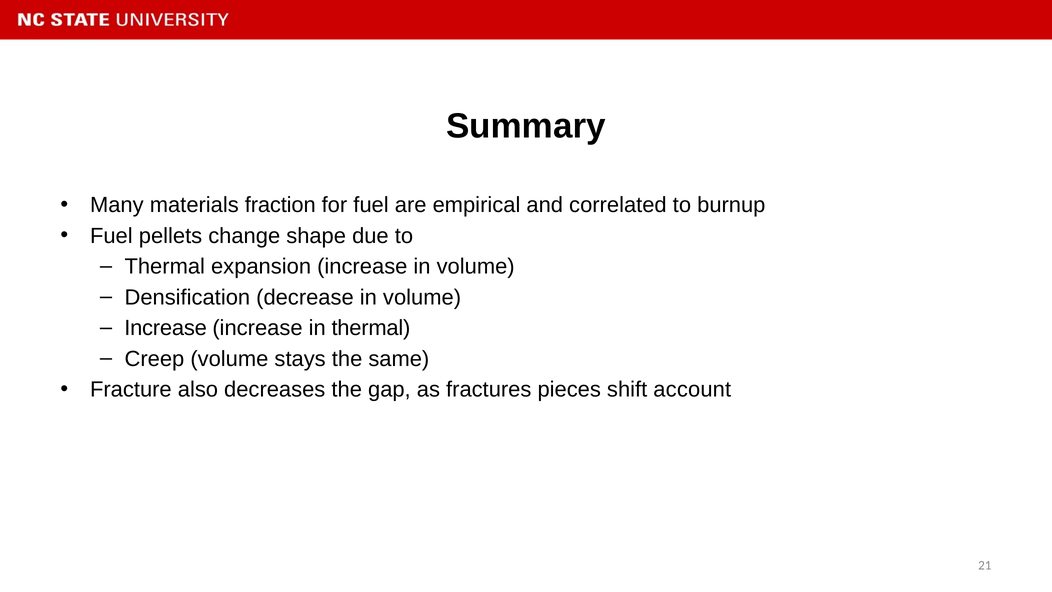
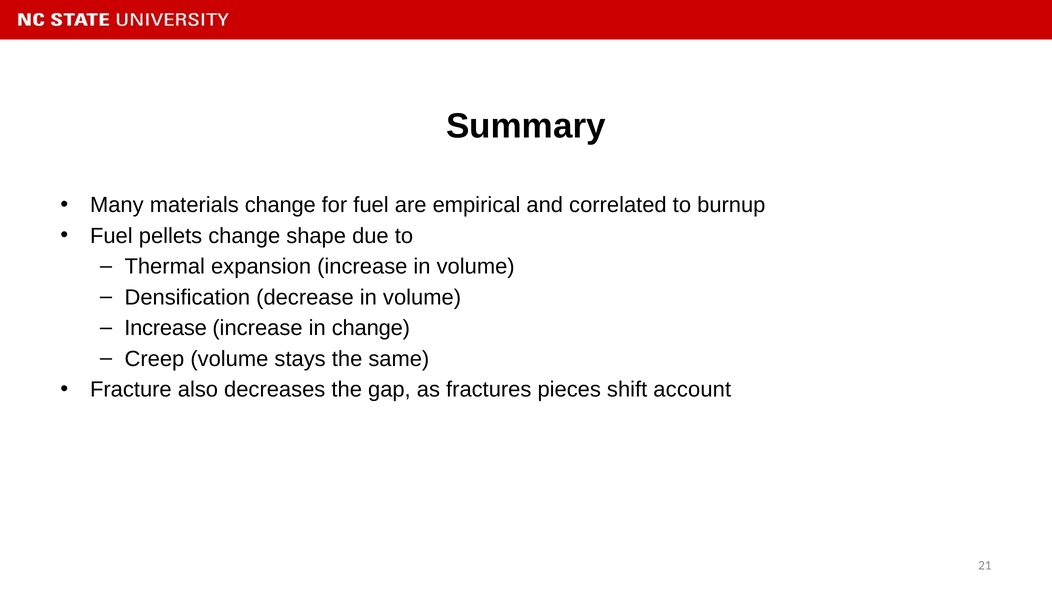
materials fraction: fraction -> change
in thermal: thermal -> change
